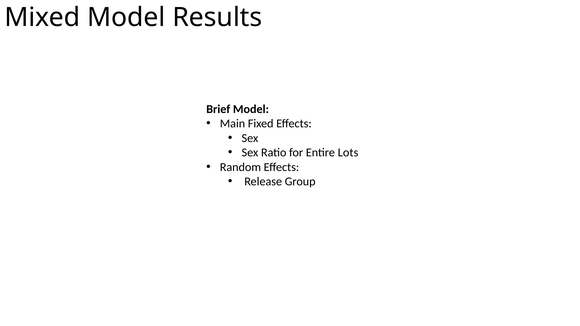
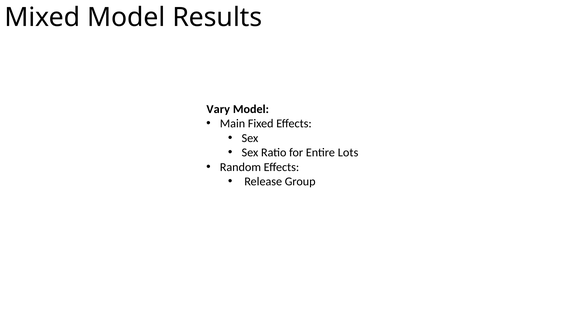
Brief: Brief -> Vary
